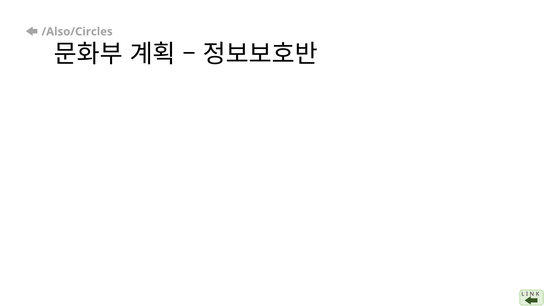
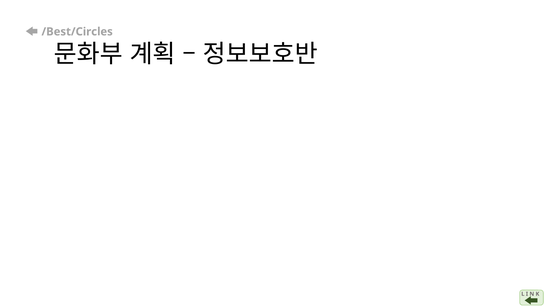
/Also/Circles: /Also/Circles -> /Best/Circles
